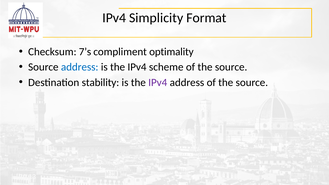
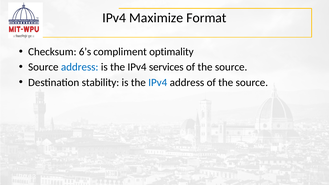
Simplicity: Simplicity -> Maximize
7’s: 7’s -> 6’s
scheme: scheme -> services
IPv4 at (158, 82) colour: purple -> blue
